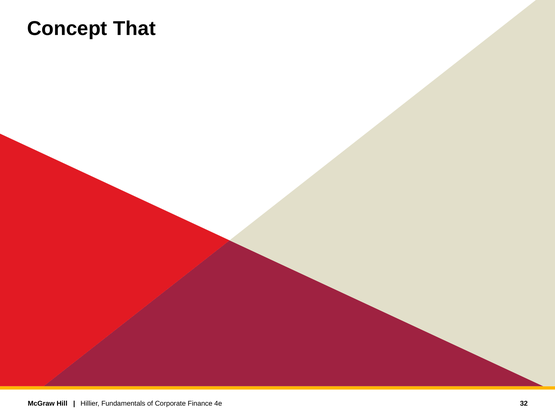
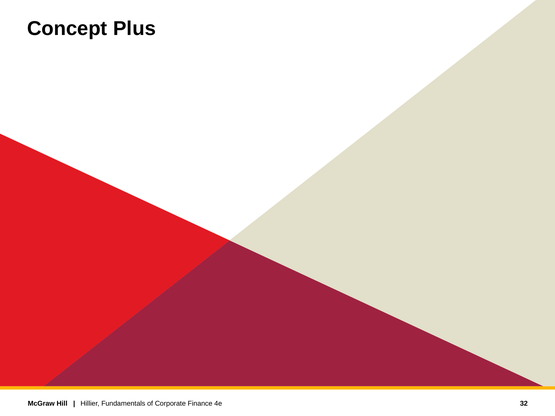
That: That -> Plus
